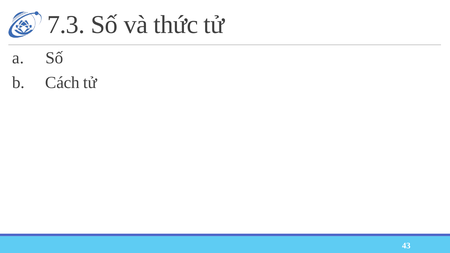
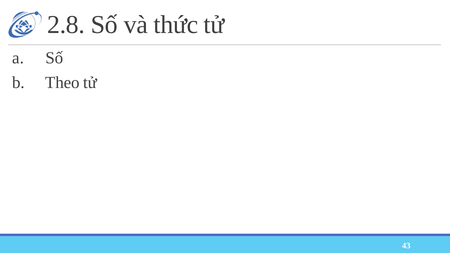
7.3: 7.3 -> 2.8
Cách: Cách -> Theo
